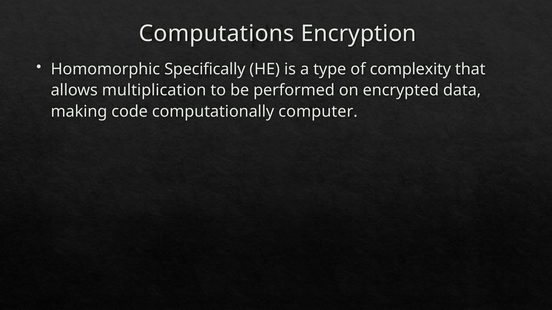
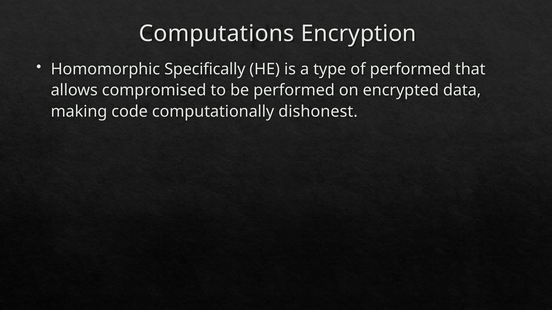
of complexity: complexity -> performed
multiplication: multiplication -> compromised
computer: computer -> dishonest
